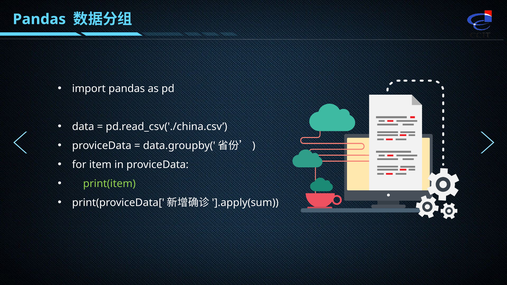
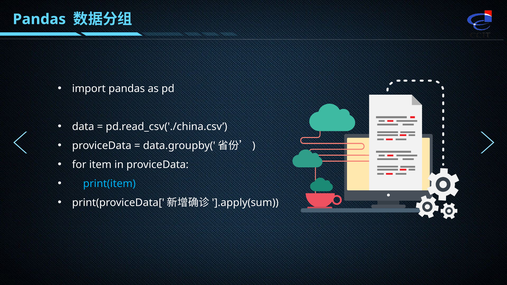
print(item colour: light green -> light blue
